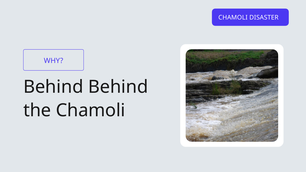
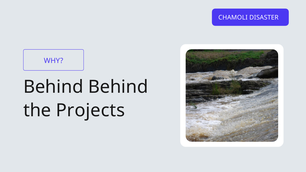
the Chamoli: Chamoli -> Projects
